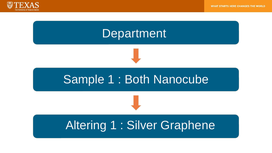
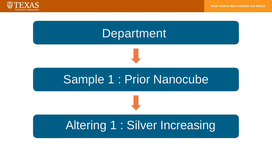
Both: Both -> Prior
Graphene: Graphene -> Increasing
